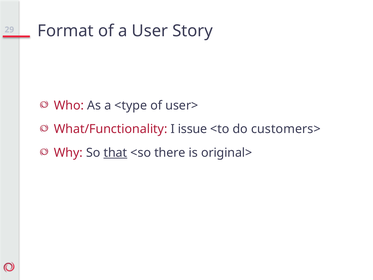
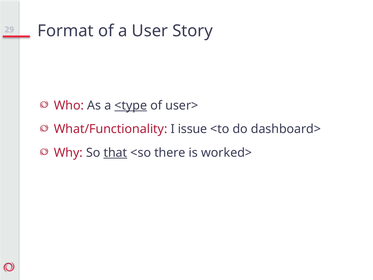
<type underline: none -> present
customers>: customers> -> dashboard>
original>: original> -> worked>
